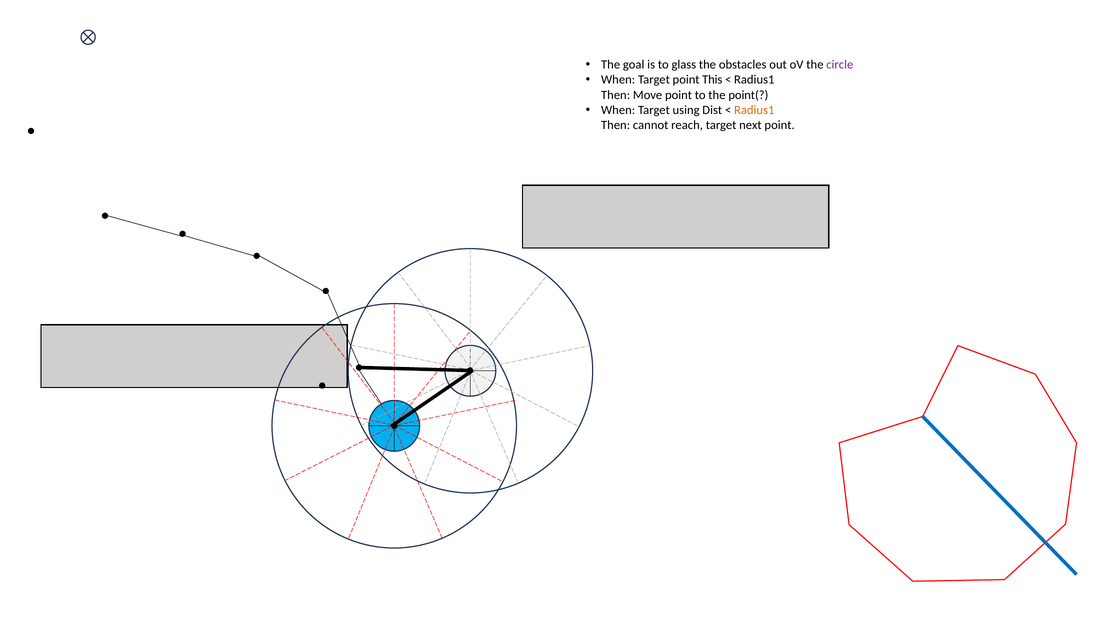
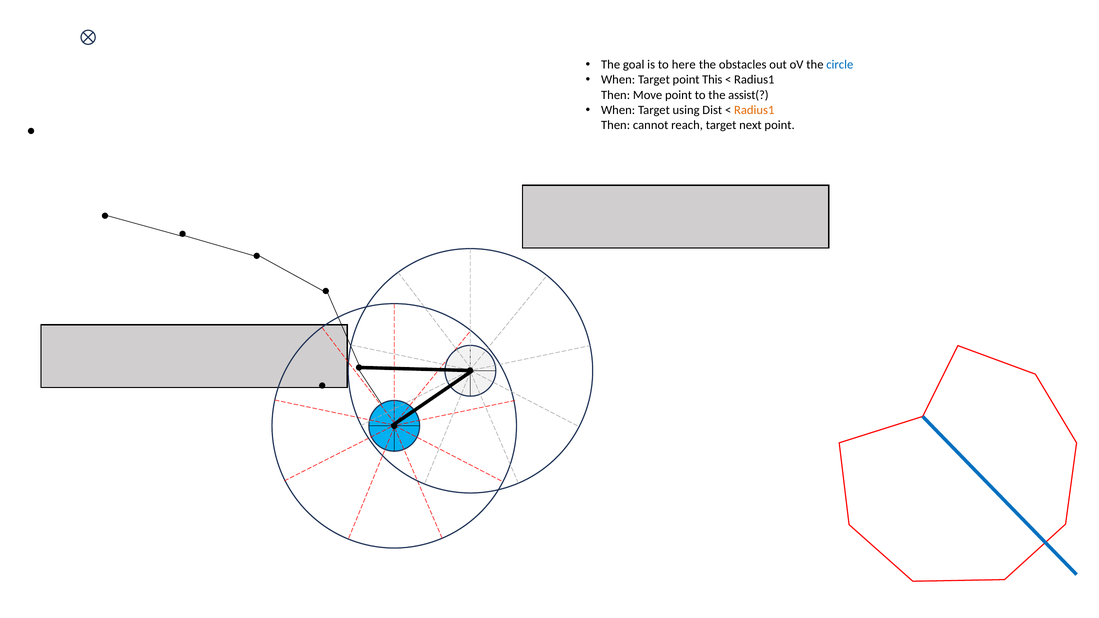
glass: glass -> here
circle colour: purple -> blue
point(: point( -> assist(
